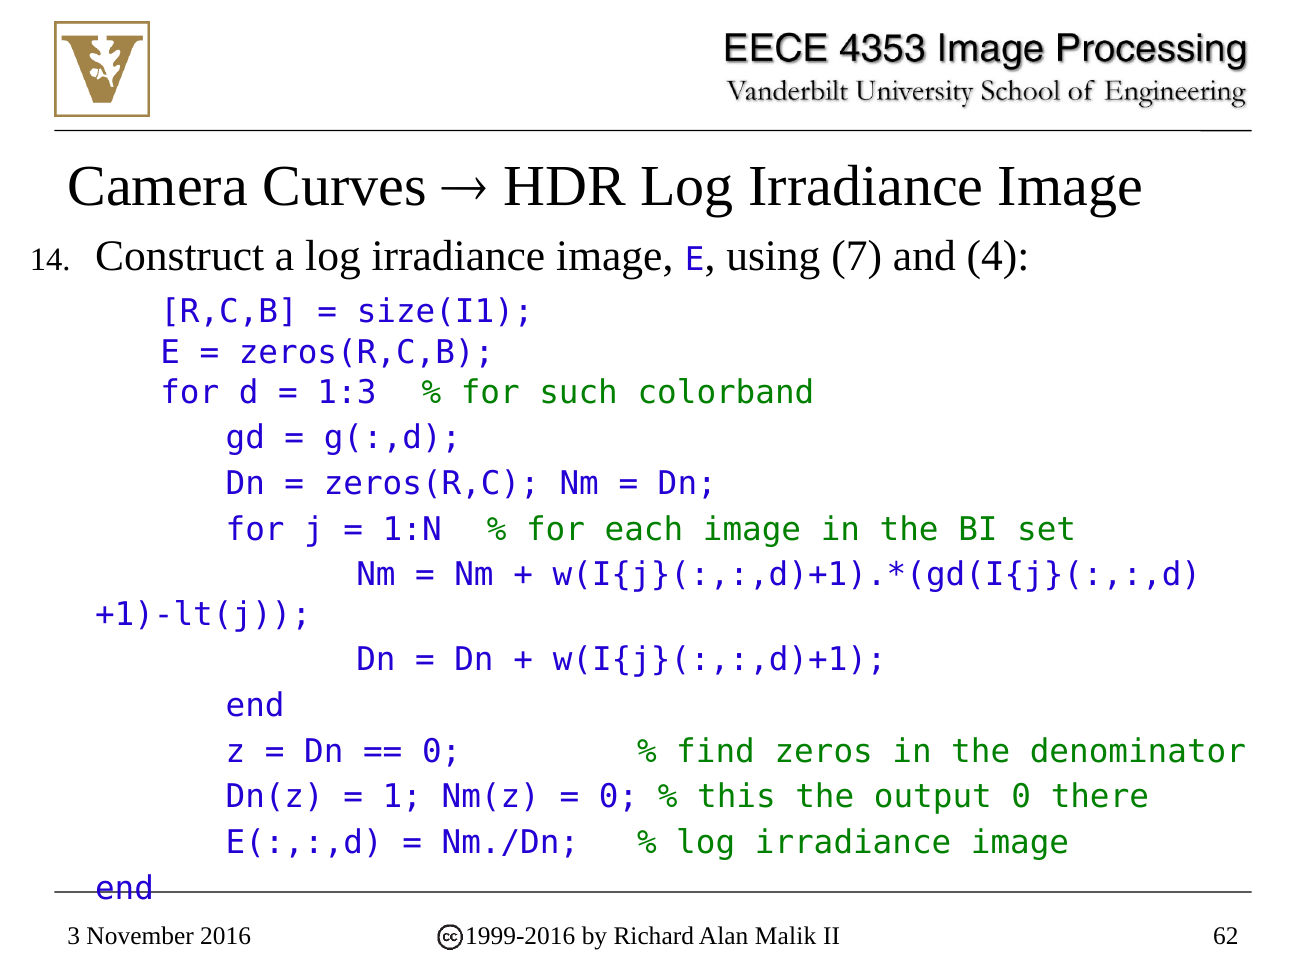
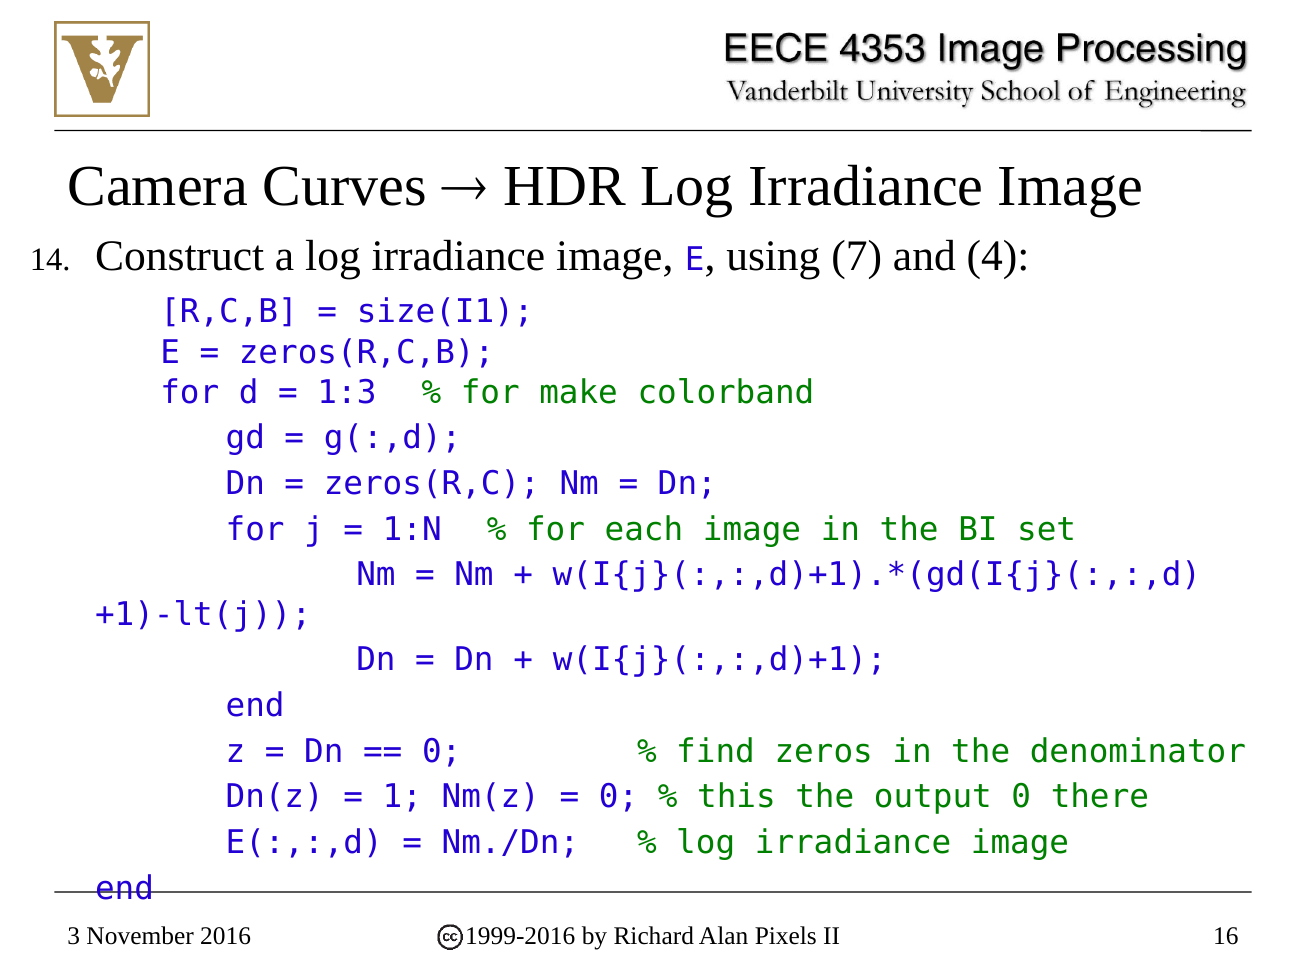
such: such -> make
Malik: Malik -> Pixels
62: 62 -> 16
